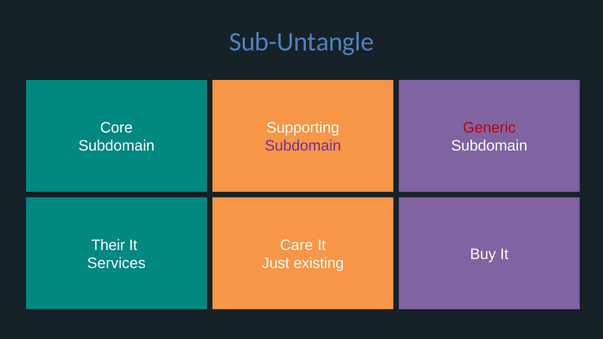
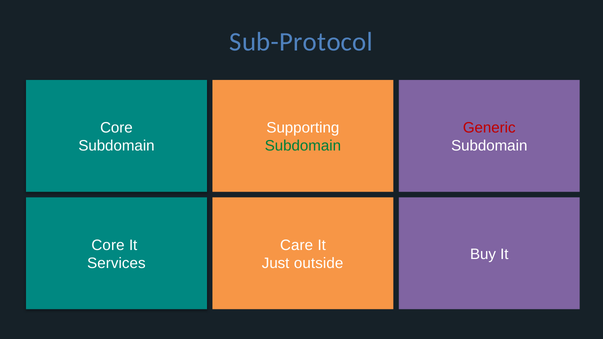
Sub-Untangle: Sub-Untangle -> Sub-Protocol
Subdomain at (303, 146) colour: purple -> green
Their at (108, 245): Their -> Core
existing: existing -> outside
